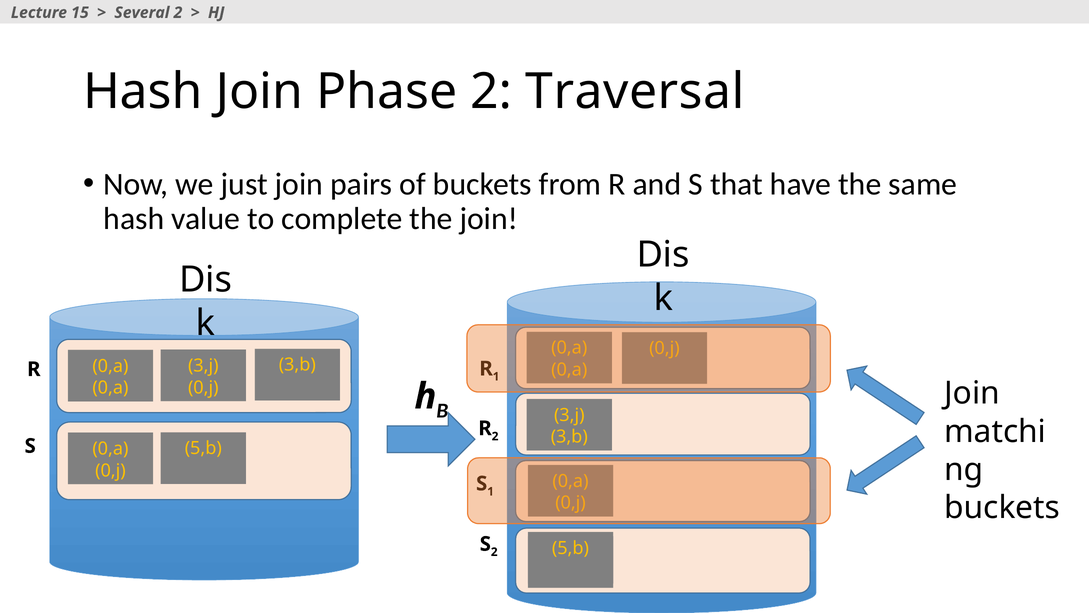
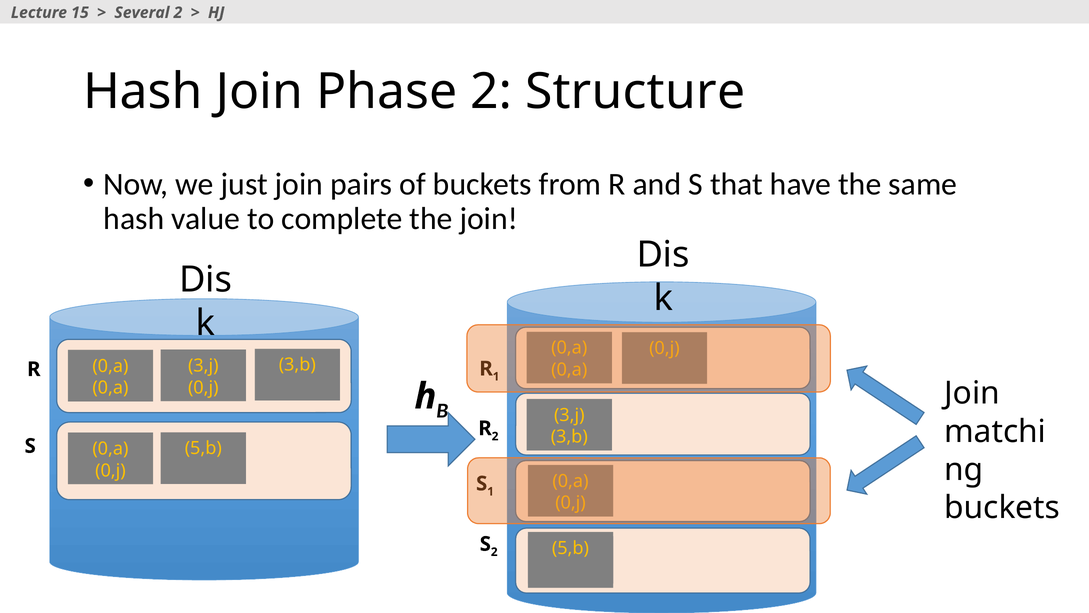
Traversal: Traversal -> Structure
